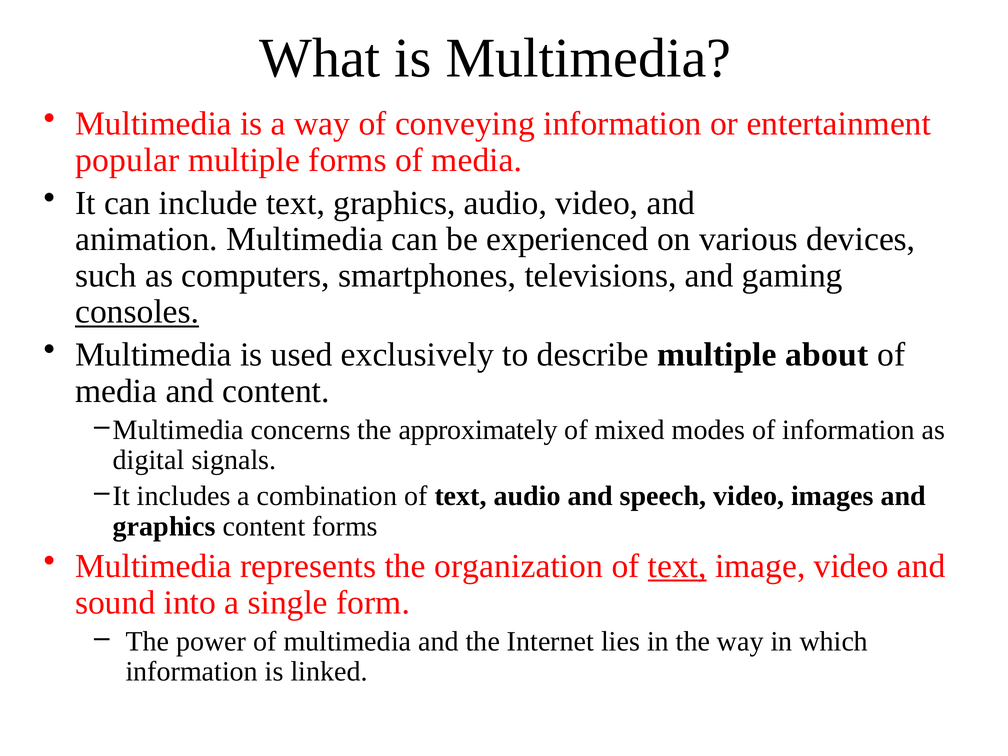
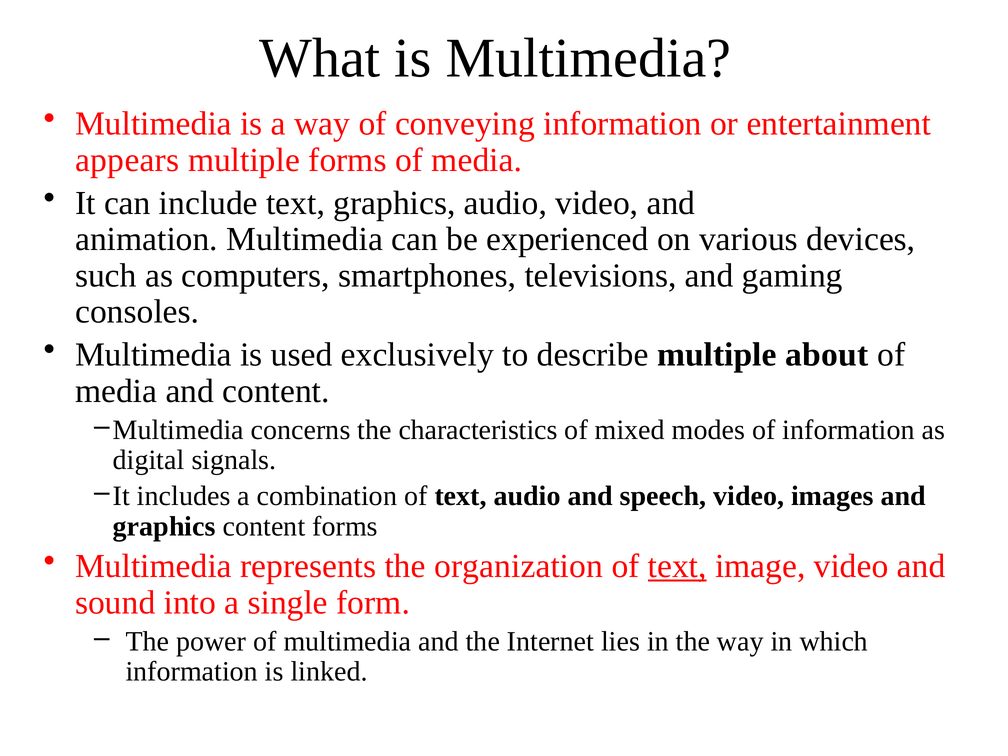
popular: popular -> appears
consoles underline: present -> none
approximately: approximately -> characteristics
